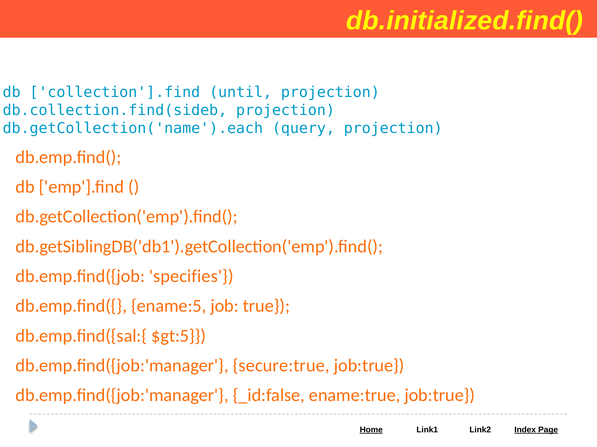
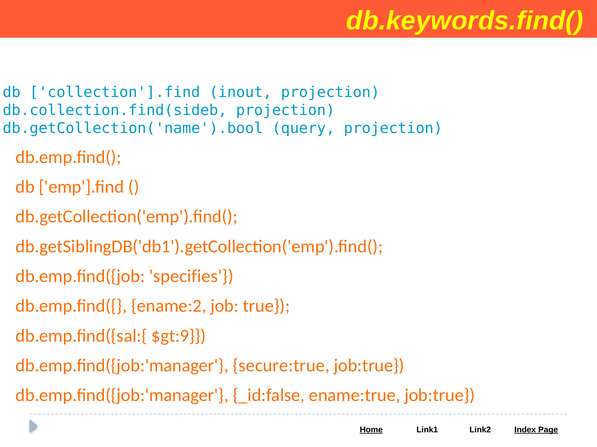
db.initialized.find(: db.initialized.find( -> db.keywords.find(
until: until -> inout
db.getCollection('name').each: db.getCollection('name').each -> db.getCollection('name').bool
ename:5: ename:5 -> ename:2
$gt:5: $gt:5 -> $gt:9
